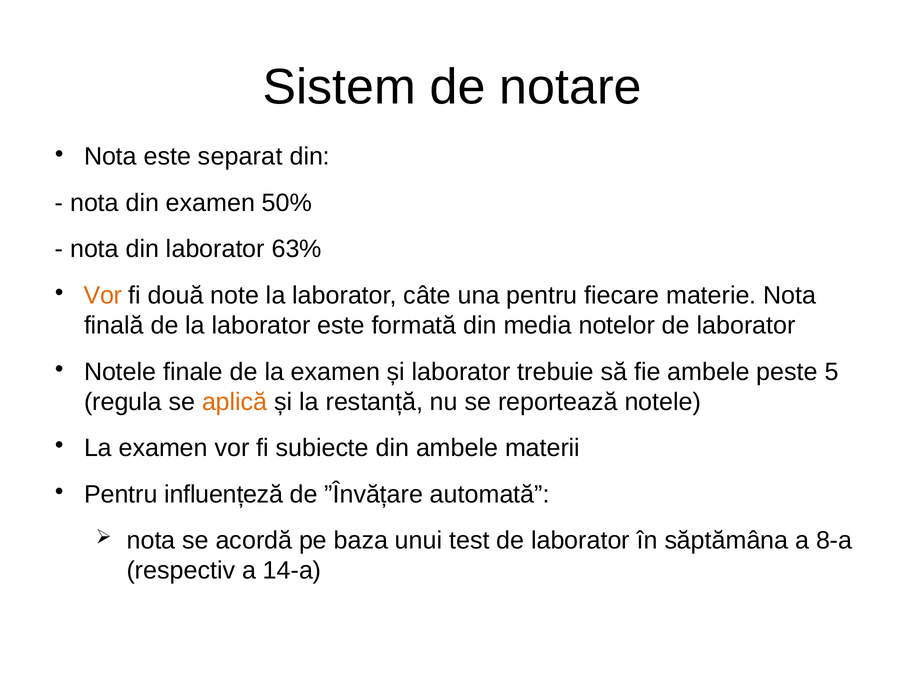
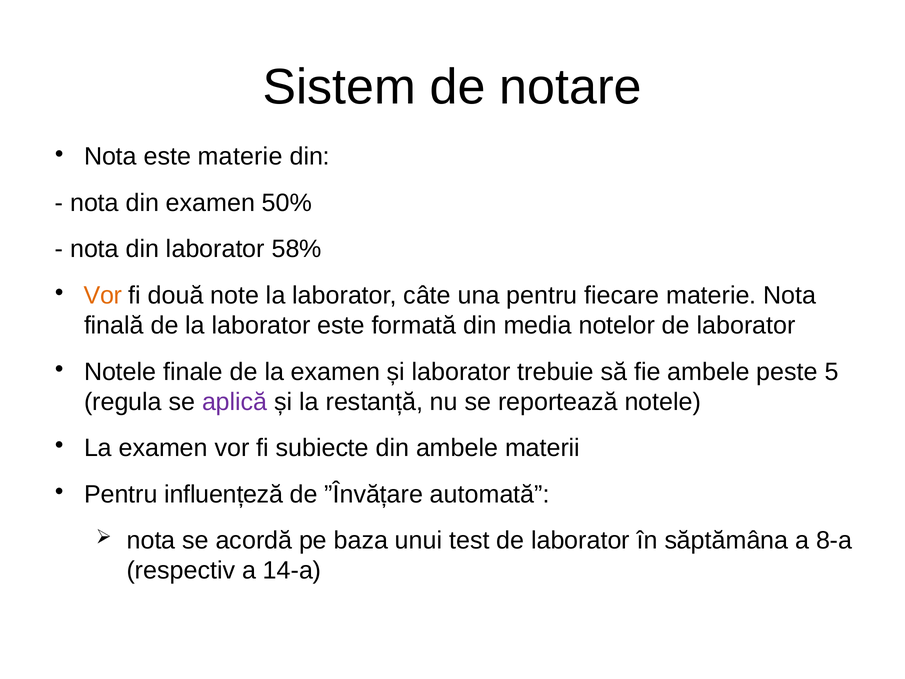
este separat: separat -> materie
63%: 63% -> 58%
aplică colour: orange -> purple
